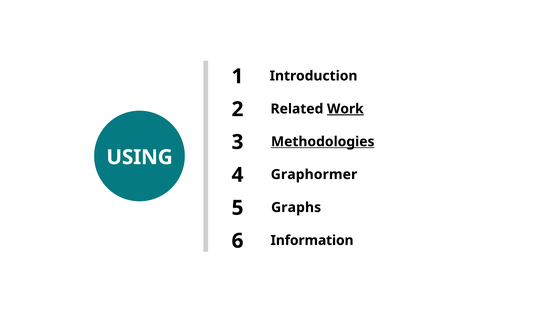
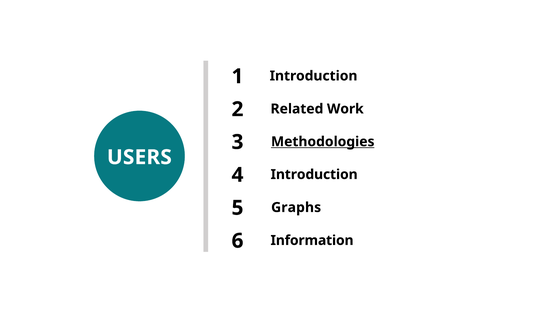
Work underline: present -> none
USING: USING -> USERS
4 Graphormer: Graphormer -> Introduction
